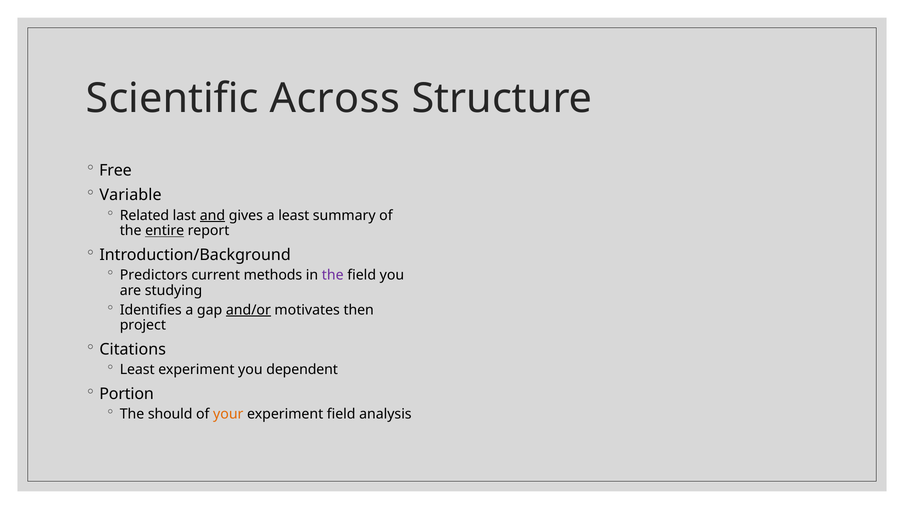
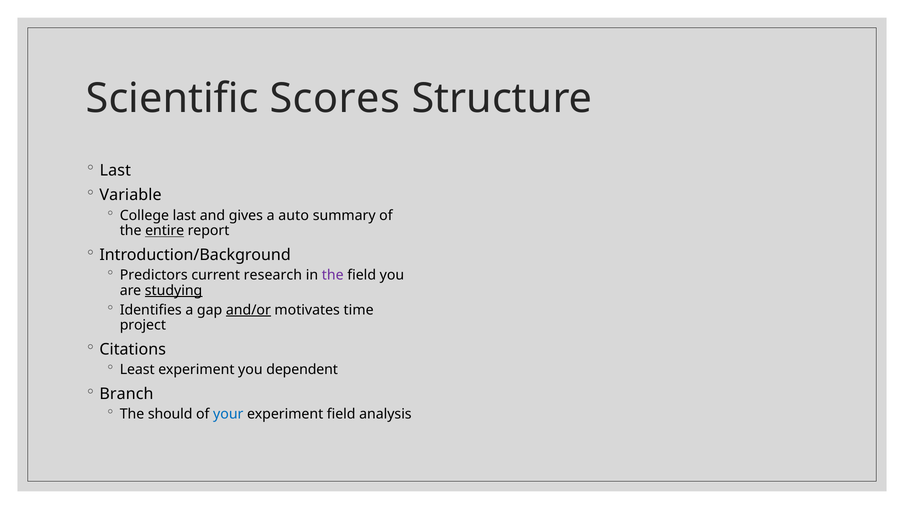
Across: Across -> Scores
Free at (115, 170): Free -> Last
Related: Related -> College
and underline: present -> none
a least: least -> auto
methods: methods -> research
studying underline: none -> present
then: then -> time
Portion: Portion -> Branch
your colour: orange -> blue
